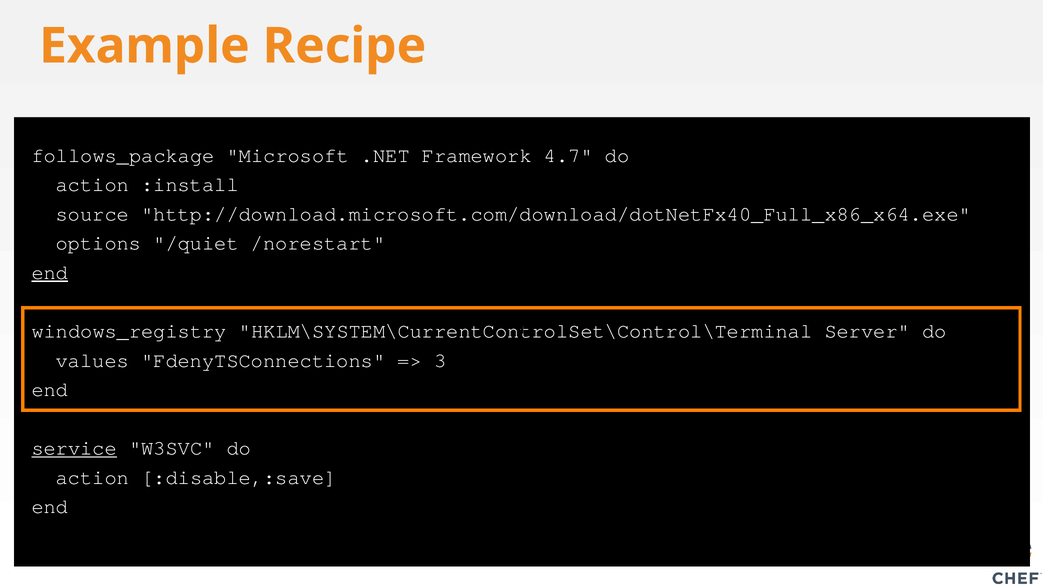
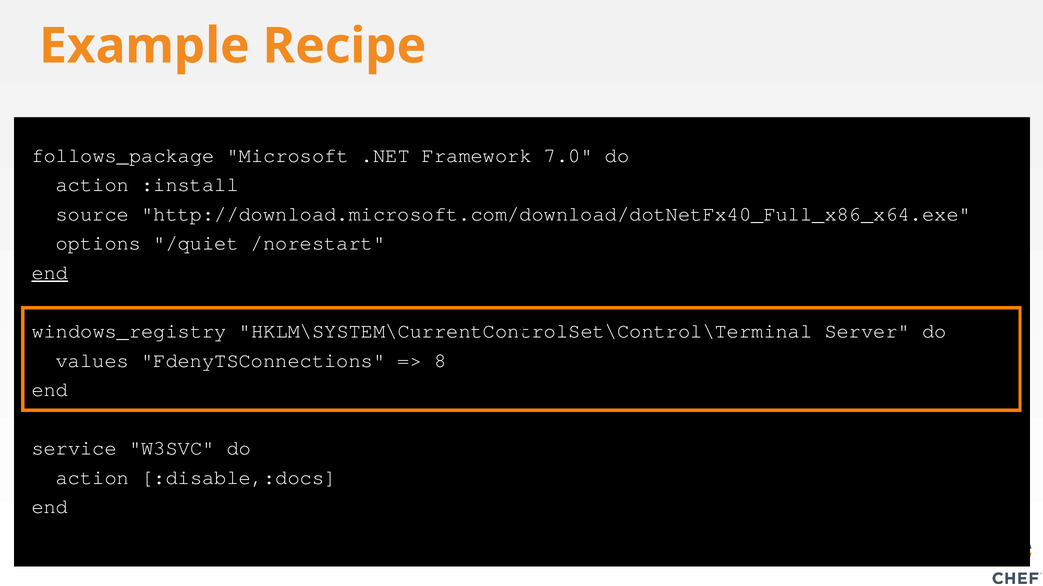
4.7: 4.7 -> 7.0
3: 3 -> 8
service underline: present -> none
:disable,:save: :disable,:save -> :disable,:docs
